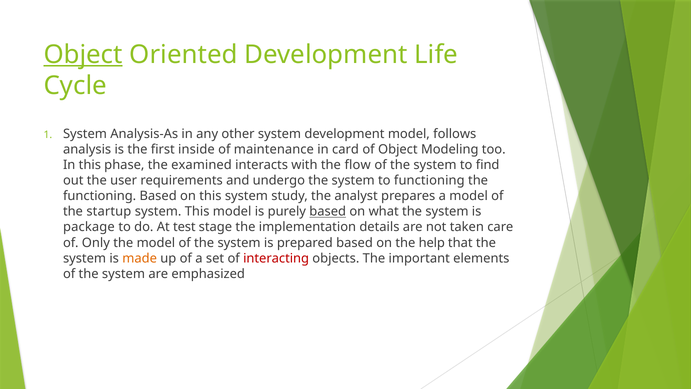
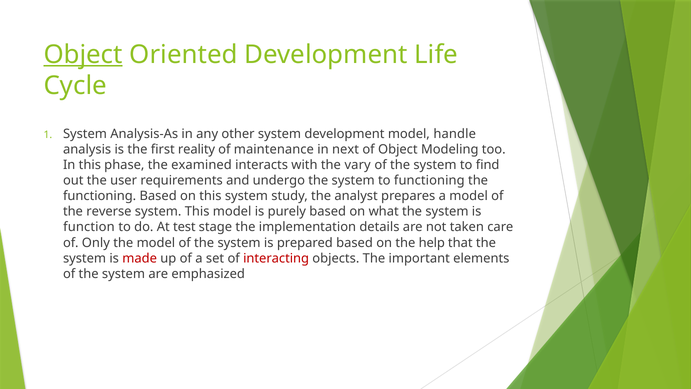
follows: follows -> handle
inside: inside -> reality
card: card -> next
flow: flow -> vary
startup: startup -> reverse
based at (328, 211) underline: present -> none
package: package -> function
made colour: orange -> red
